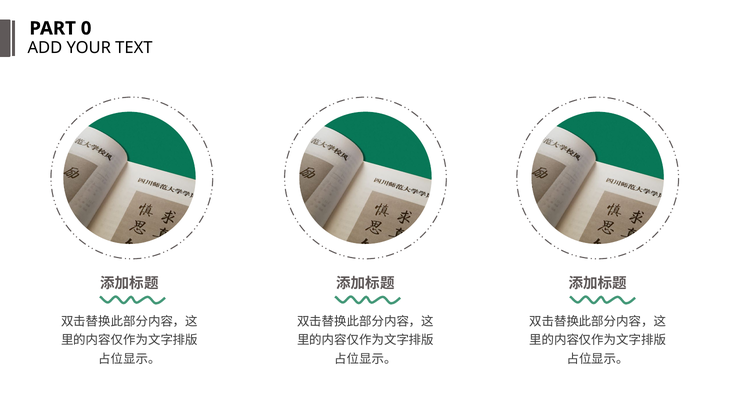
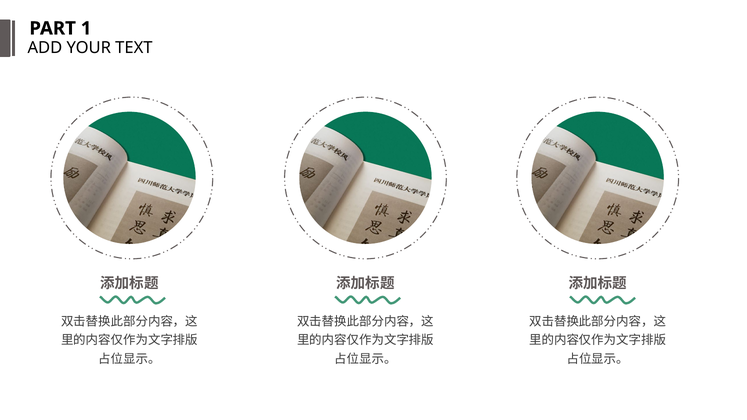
0: 0 -> 1
